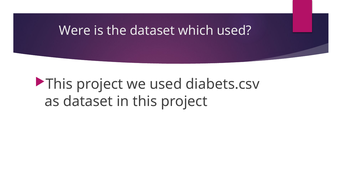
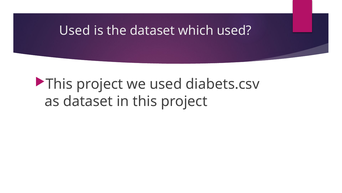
Were at (75, 30): Were -> Used
